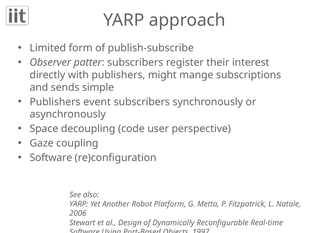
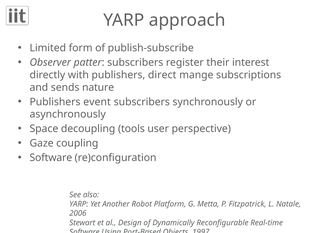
might: might -> direct
simple: simple -> nature
code: code -> tools
